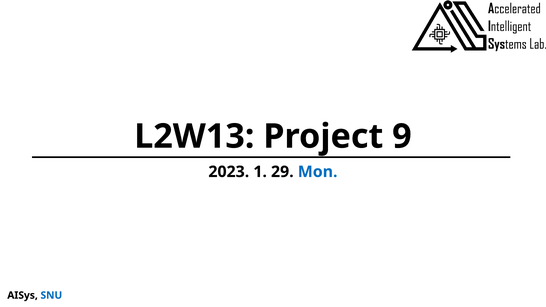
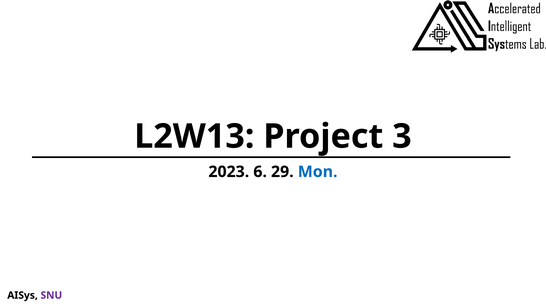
9: 9 -> 3
1: 1 -> 6
SNU colour: blue -> purple
